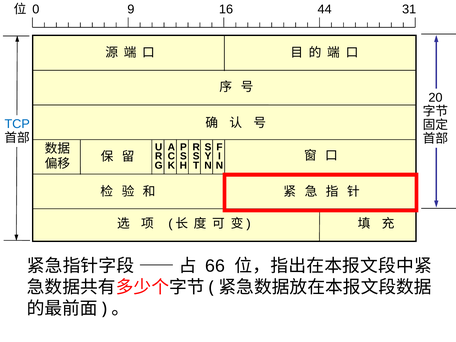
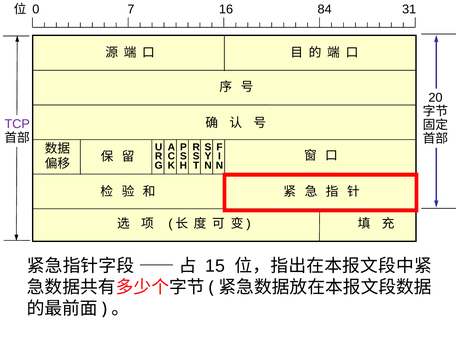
9: 9 -> 7
44: 44 -> 84
TCP colour: blue -> purple
66: 66 -> 15
